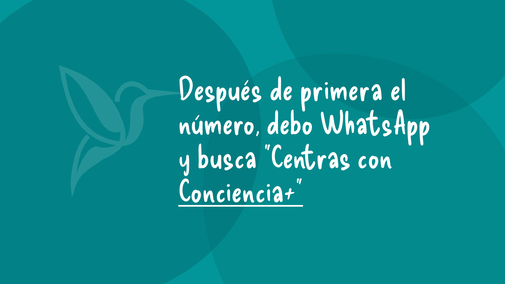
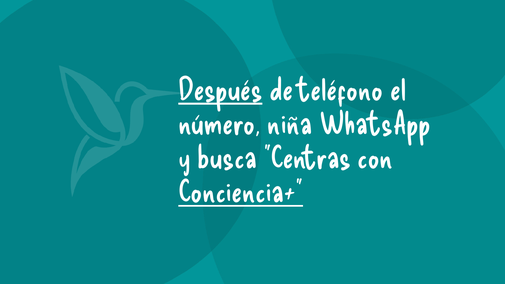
Después underline: none -> present
primera: primera -> teléfono
debo: debo -> niña
